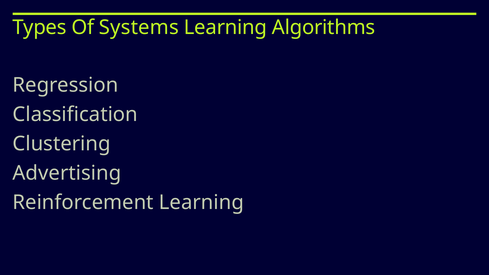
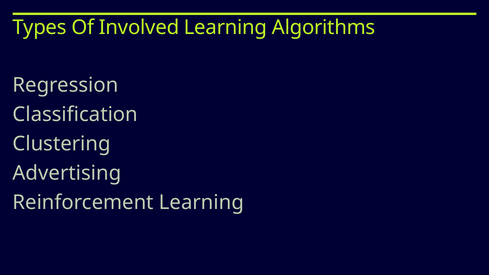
Systems: Systems -> Involved
